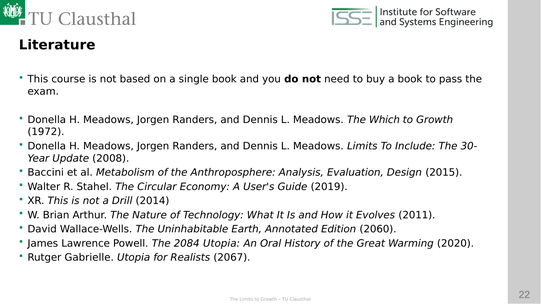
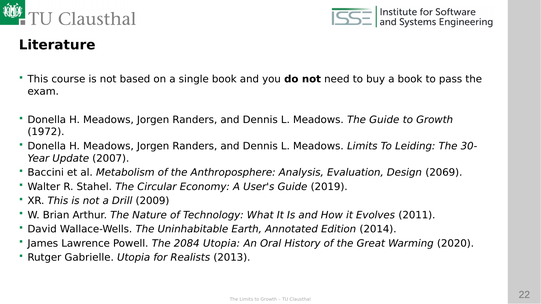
The Which: Which -> Guide
Include: Include -> Leiding
2008: 2008 -> 2007
2015: 2015 -> 2069
2014: 2014 -> 2009
2060: 2060 -> 2014
2067: 2067 -> 2013
